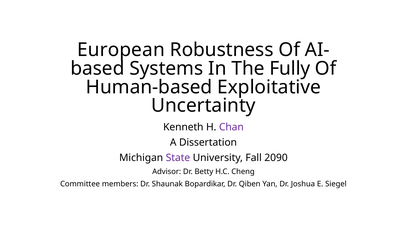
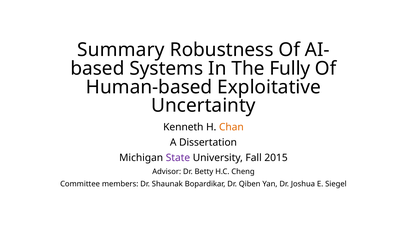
European: European -> Summary
Chan colour: purple -> orange
2090: 2090 -> 2015
